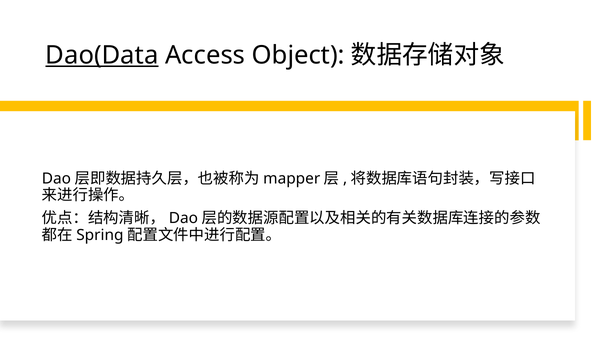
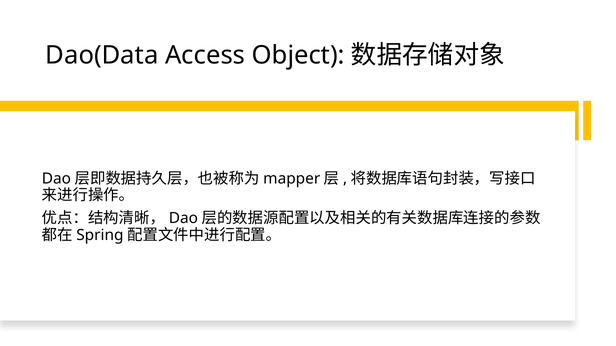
Dao(Data underline: present -> none
